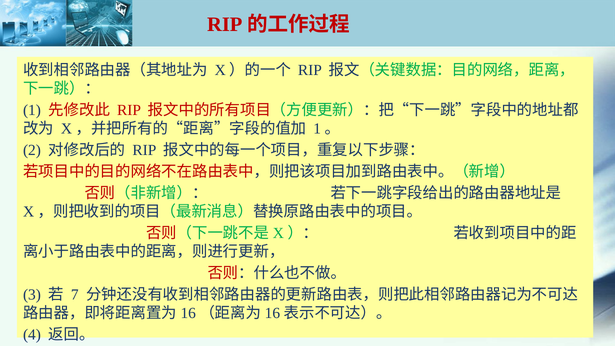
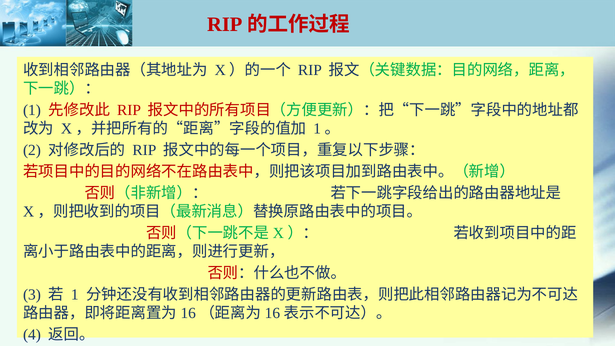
7 at (75, 295): 7 -> 1
